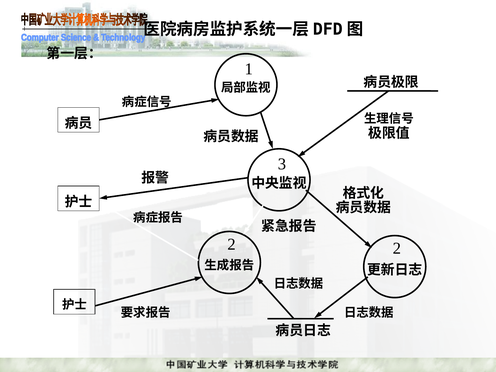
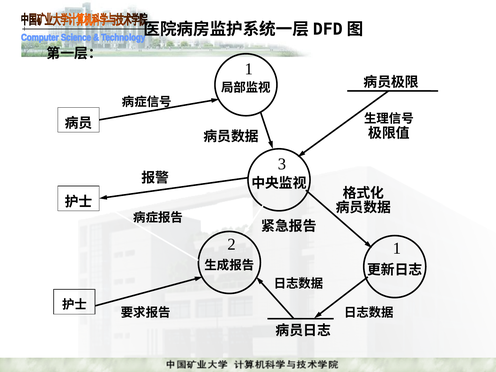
2 2: 2 -> 1
